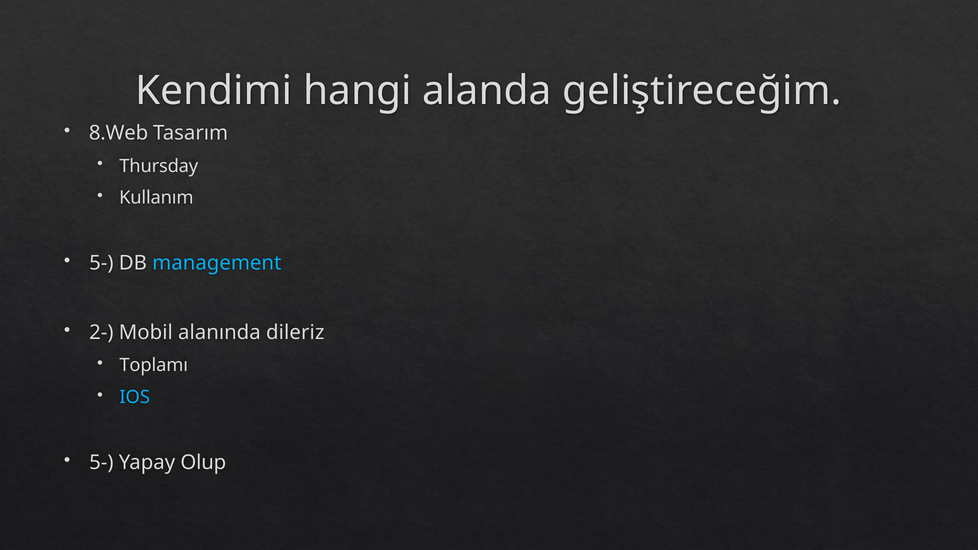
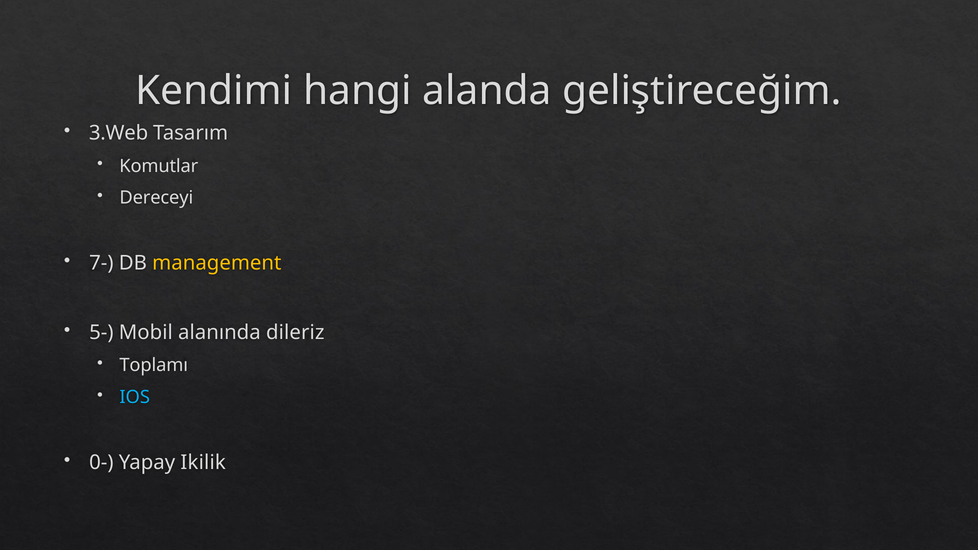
8.Web: 8.Web -> 3.Web
Thursday: Thursday -> Komutlar
Kullanım: Kullanım -> Dereceyi
5- at (101, 263): 5- -> 7-
management colour: light blue -> yellow
2-: 2- -> 5-
5- at (101, 463): 5- -> 0-
Olup: Olup -> Ikilik
